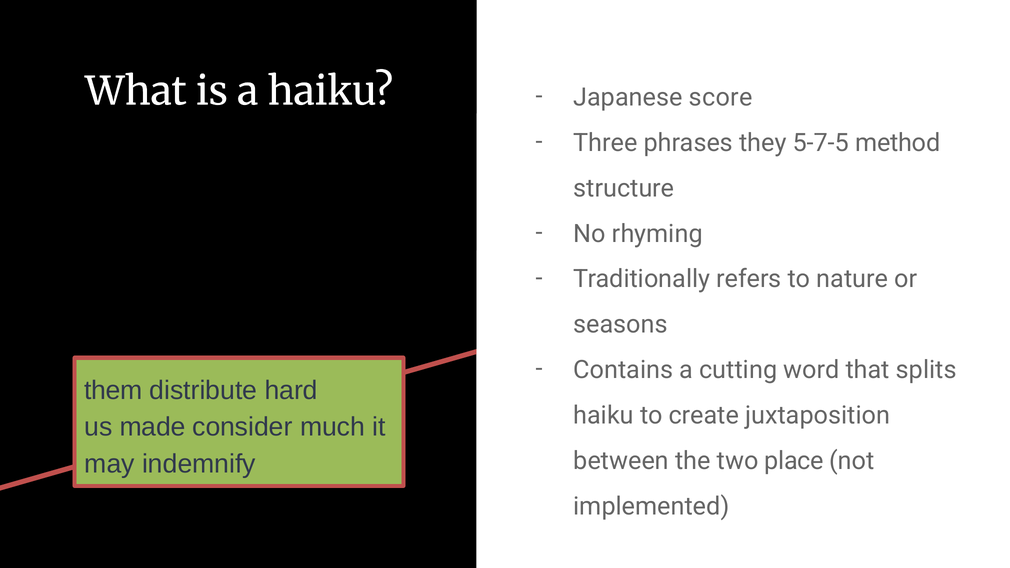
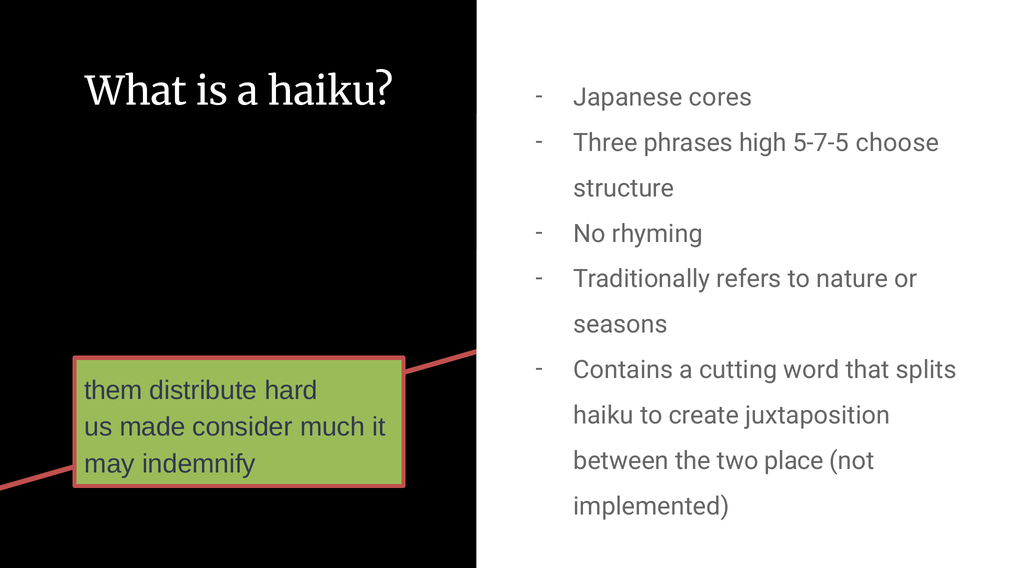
score: score -> cores
they: they -> high
method: method -> choose
